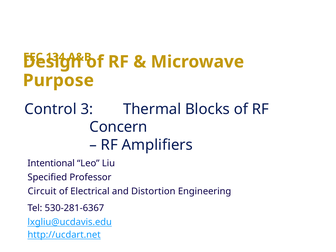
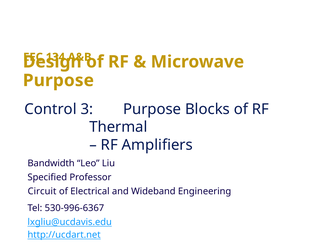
3 Thermal: Thermal -> Purpose
Concern: Concern -> Thermal
Intentional: Intentional -> Bandwidth
Distortion: Distortion -> Wideband
530-281-6367: 530-281-6367 -> 530-996-6367
